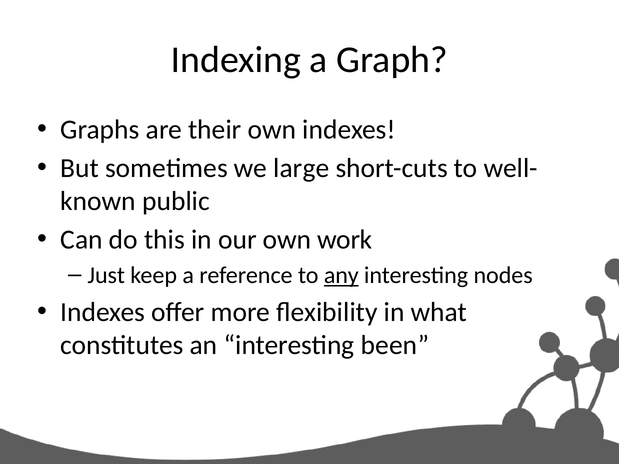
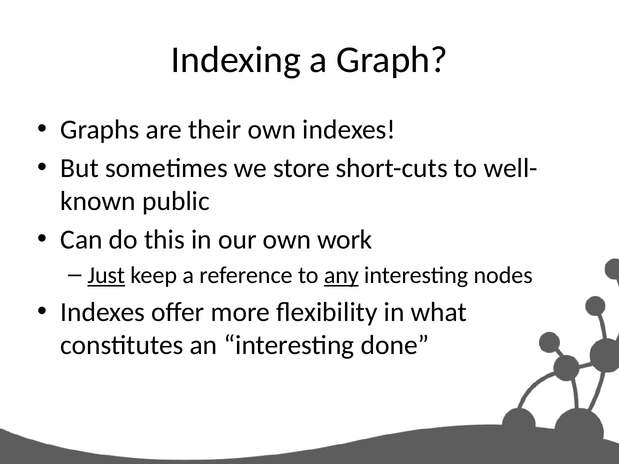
large: large -> store
Just underline: none -> present
been: been -> done
